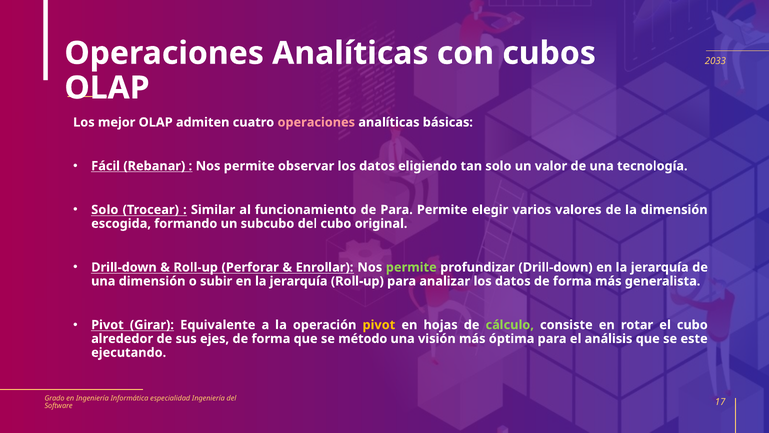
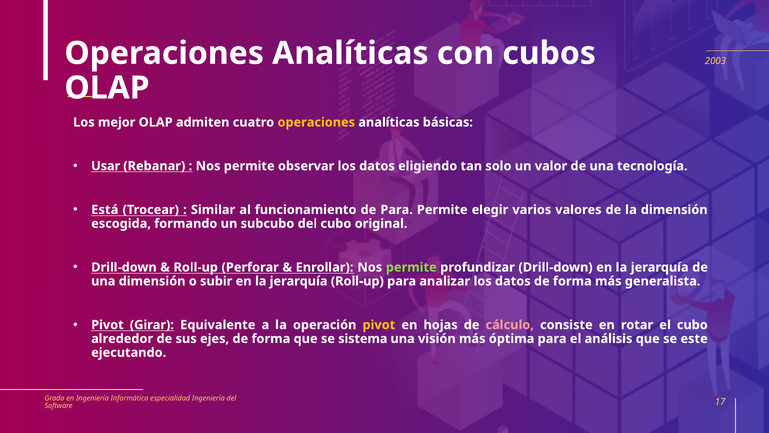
2033: 2033 -> 2003
operaciones at (316, 122) colour: pink -> yellow
Fácil: Fácil -> Usar
Solo at (105, 210): Solo -> Está
cálculo colour: light green -> pink
método: método -> sistema
